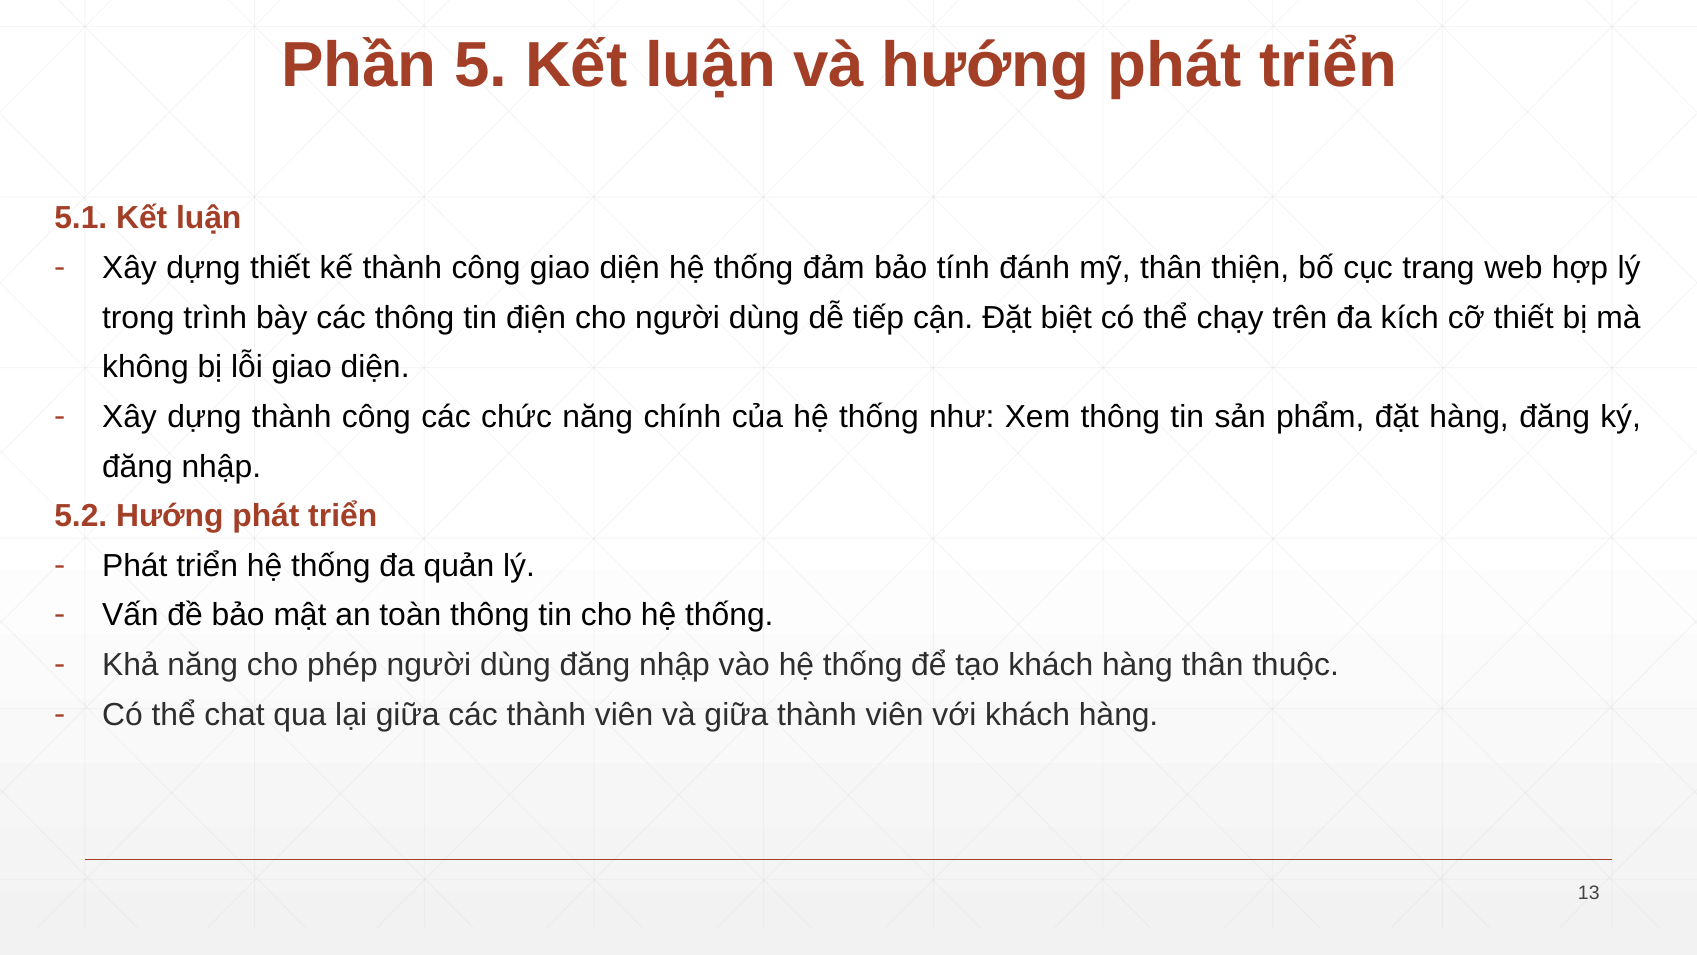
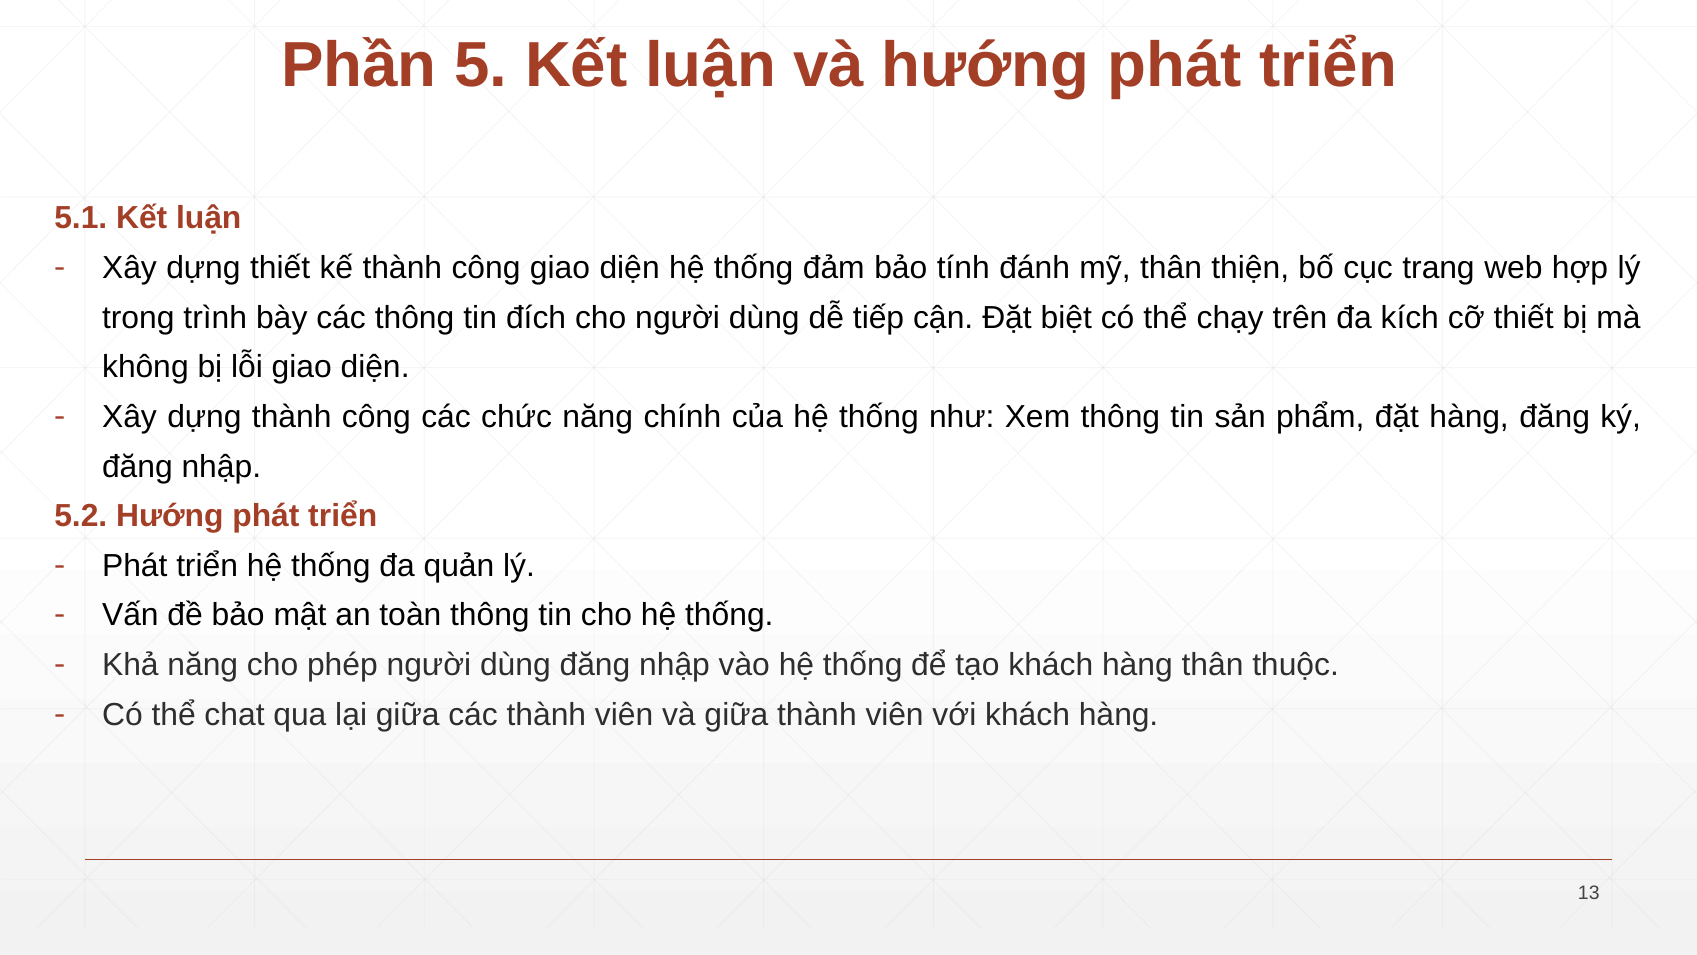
điện: điện -> đích
